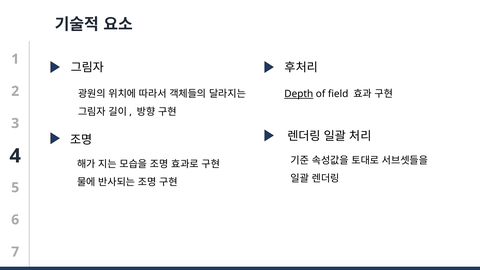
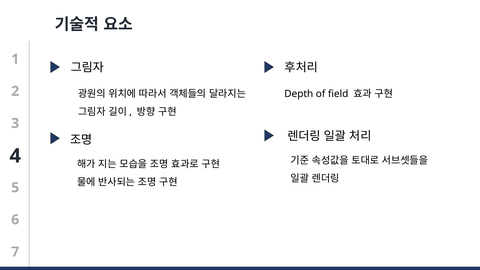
Depth underline: present -> none
